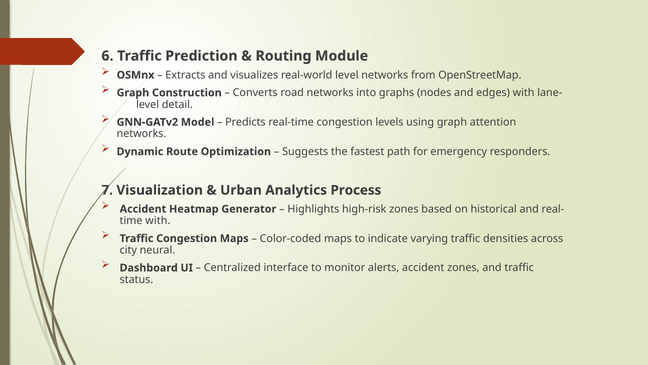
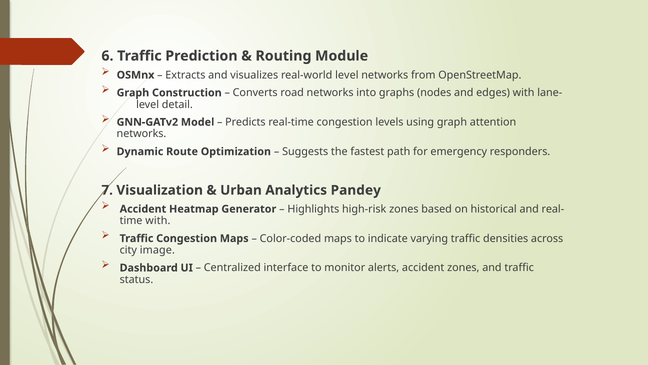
Process: Process -> Pandey
neural: neural -> image
